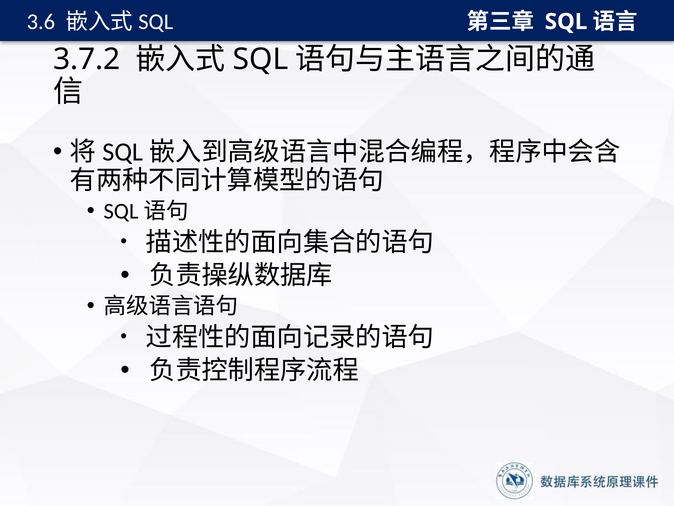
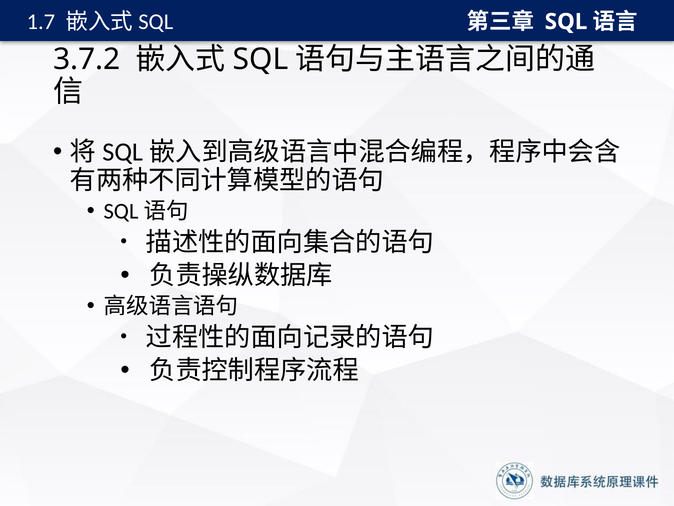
3.6: 3.6 -> 1.7
